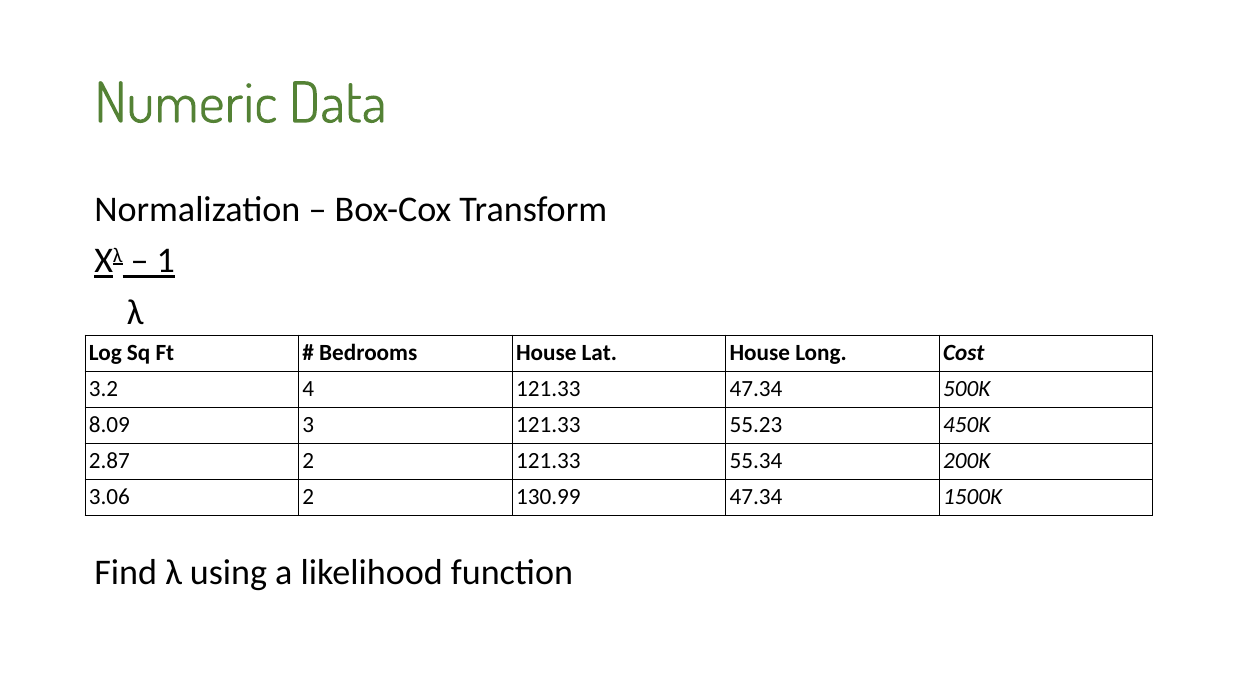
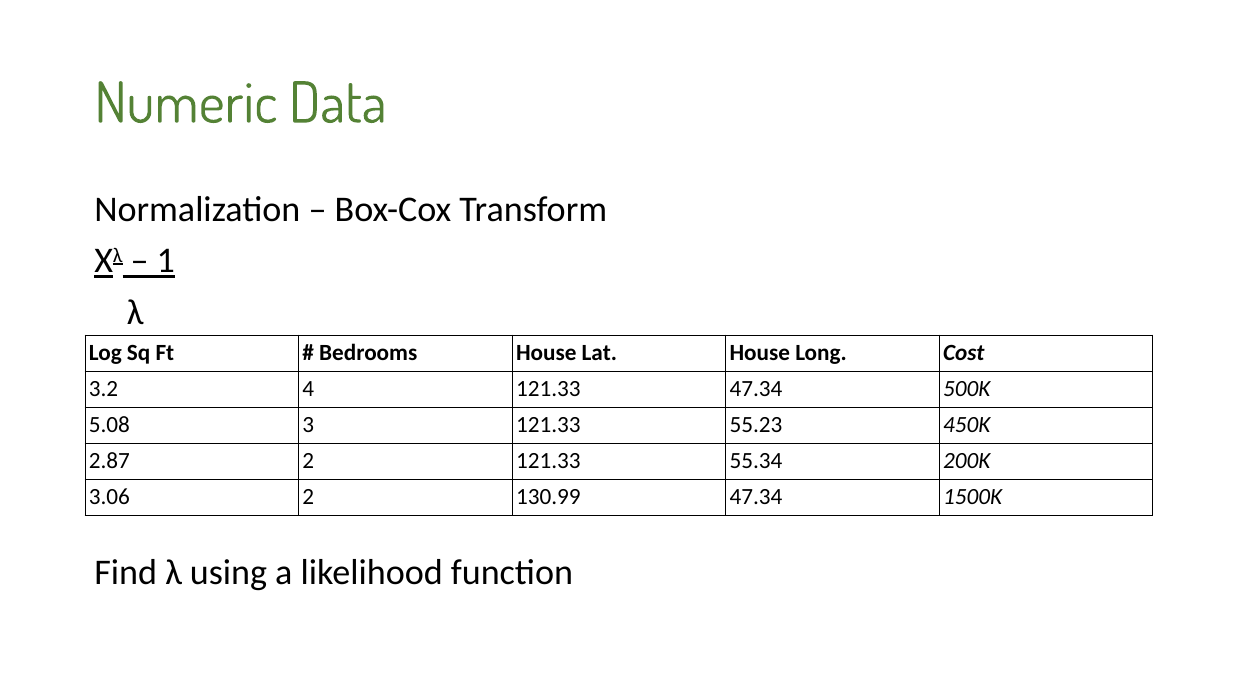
8.09: 8.09 -> 5.08
